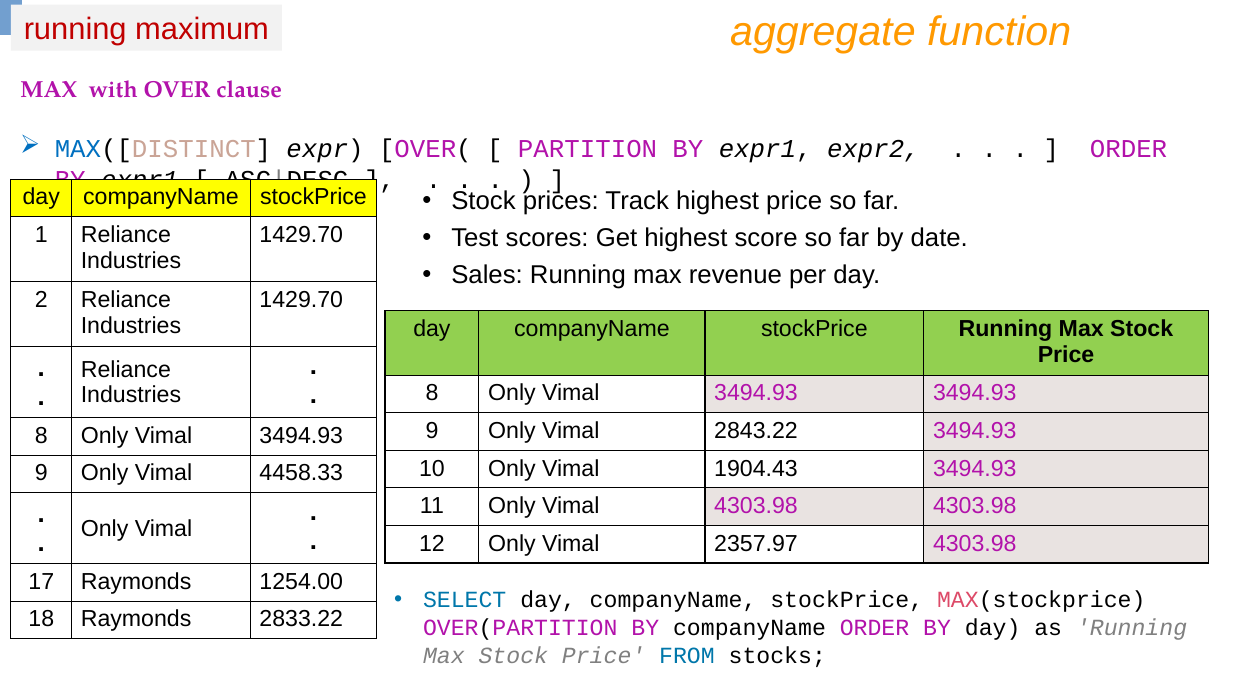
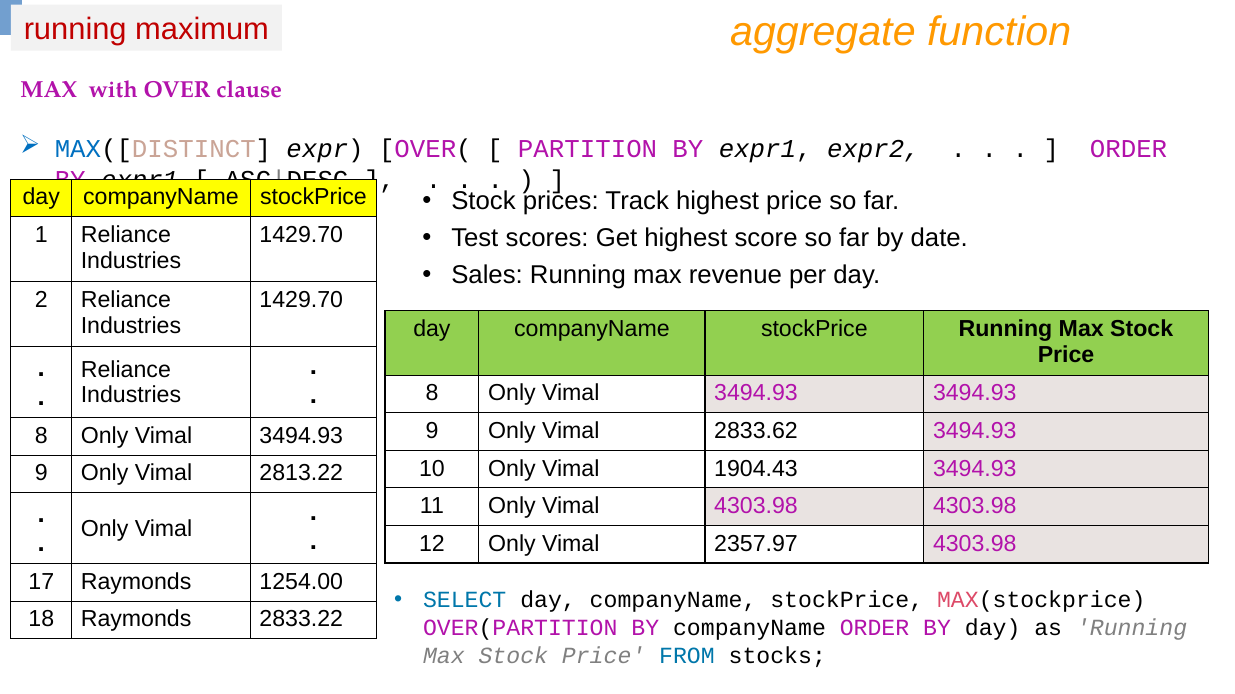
2843.22: 2843.22 -> 2833.62
4458.33: 4458.33 -> 2813.22
